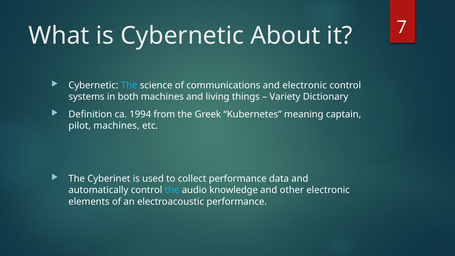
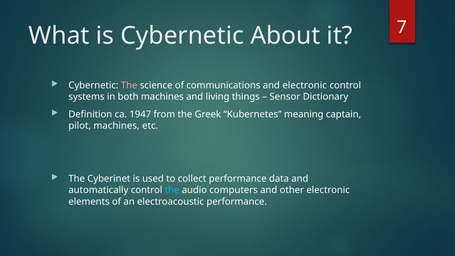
The at (129, 85) colour: light blue -> pink
Variety: Variety -> Sensor
1994: 1994 -> 1947
knowledge: knowledge -> computers
